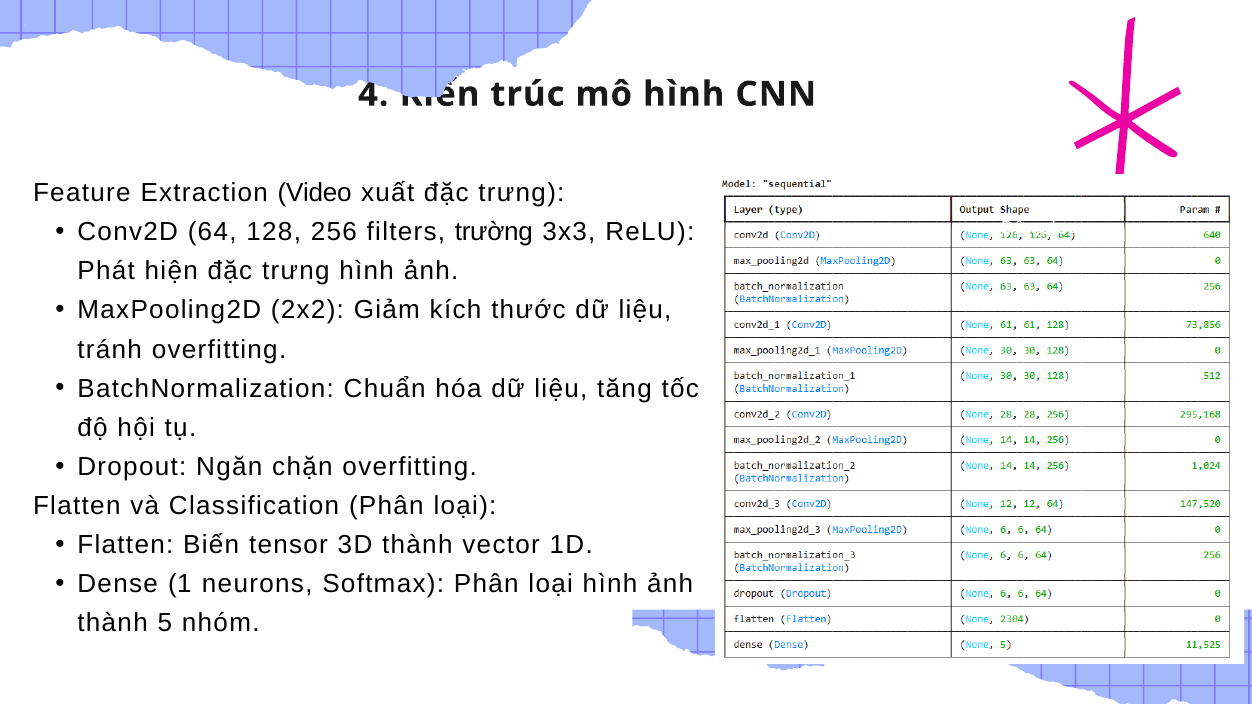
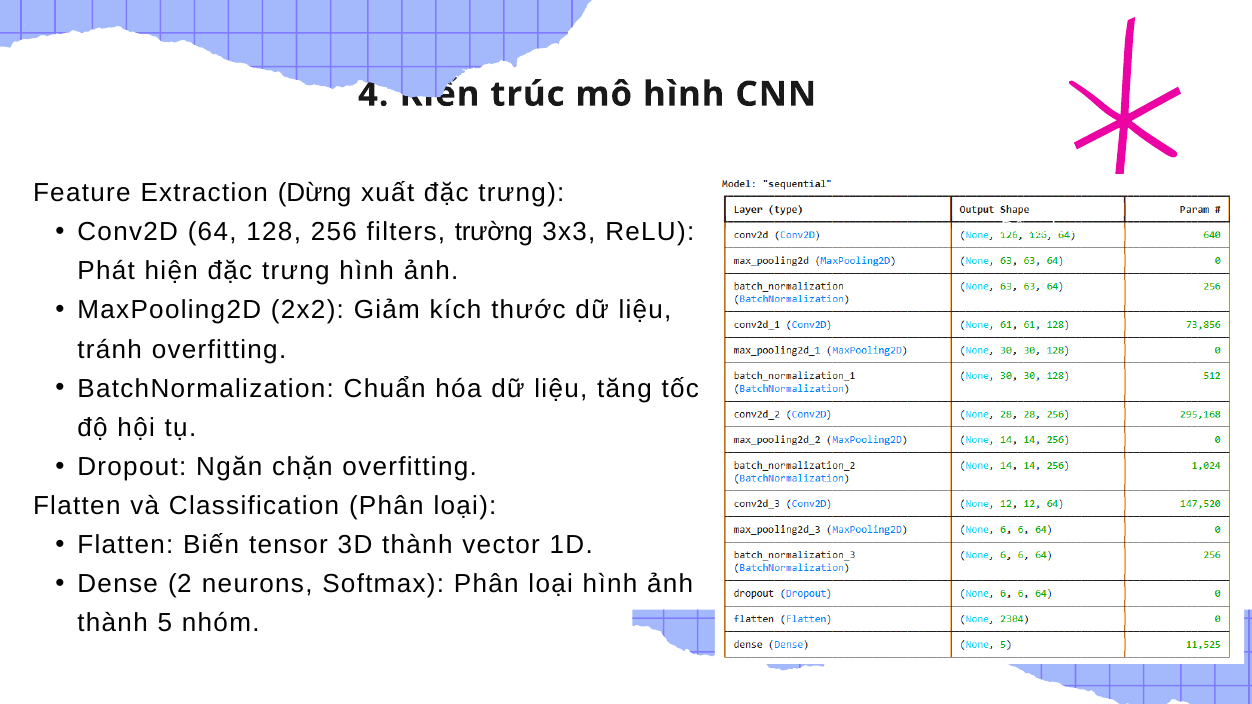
Video: Video -> Dừng
1: 1 -> 2
